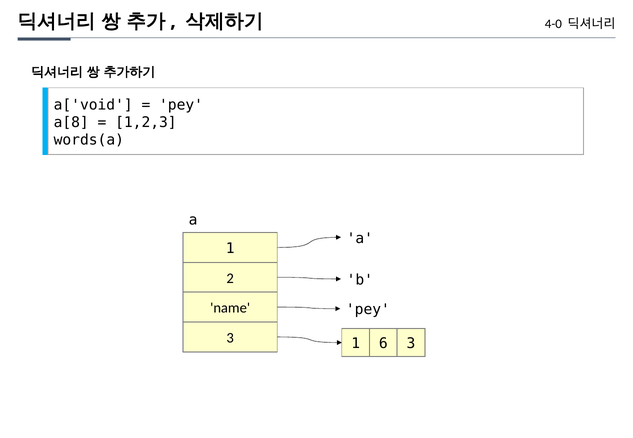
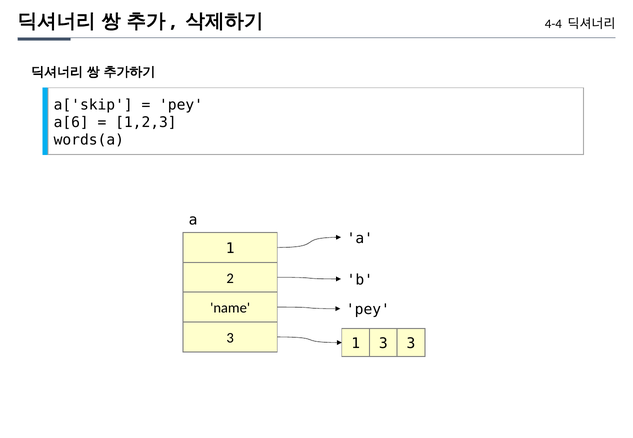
4-0: 4-0 -> 4-4
a['void: a['void -> a['skip
a[8: a[8 -> a[6
1 6: 6 -> 3
